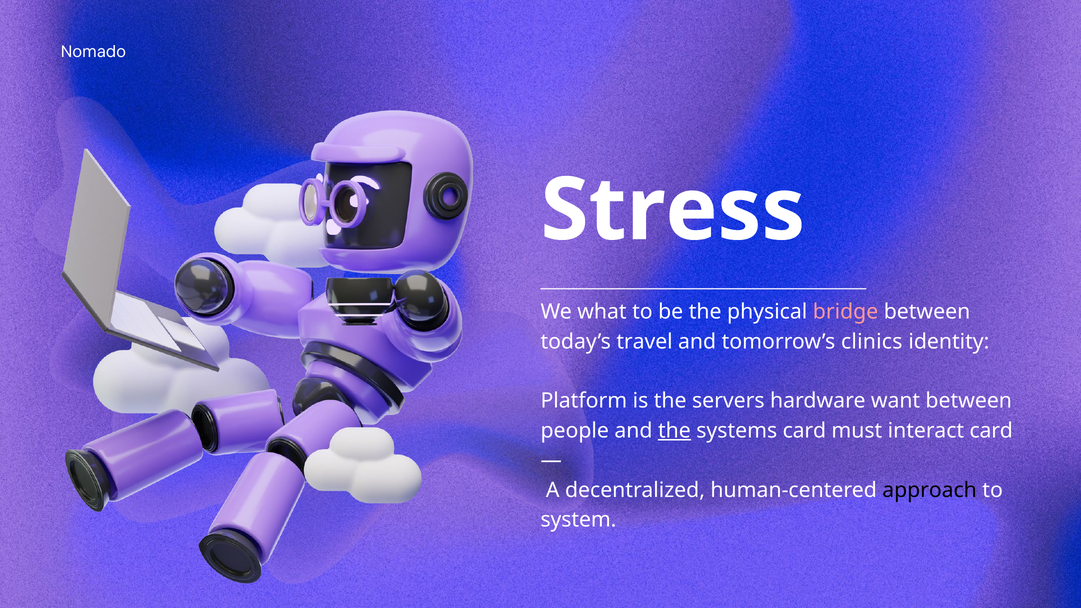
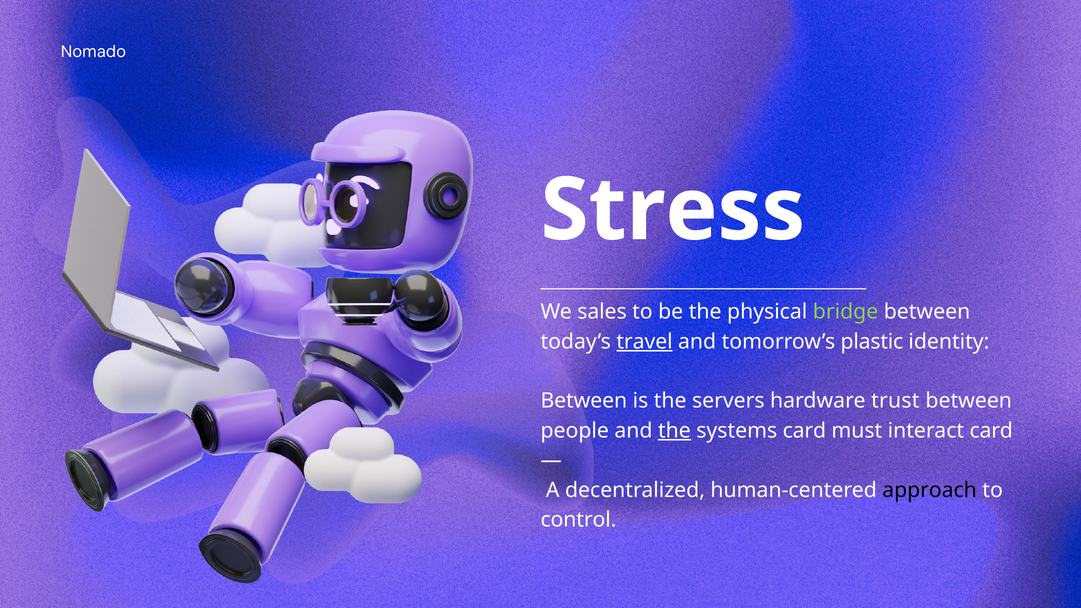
what: what -> sales
bridge colour: pink -> light green
travel underline: none -> present
clinics: clinics -> plastic
Platform at (584, 401): Platform -> Between
want: want -> trust
system: system -> control
